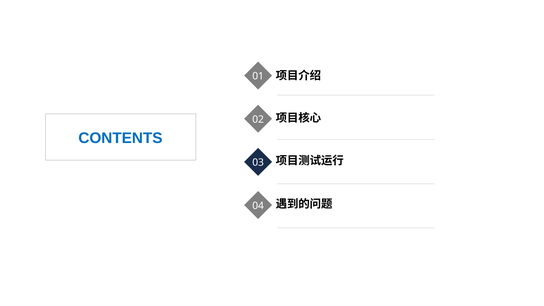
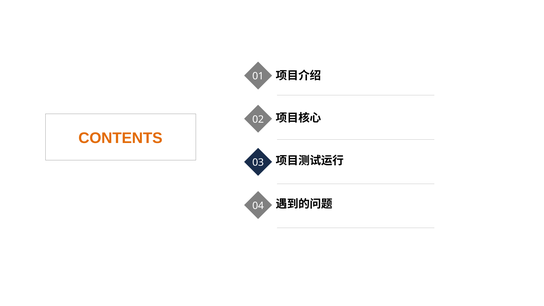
CONTENTS colour: blue -> orange
